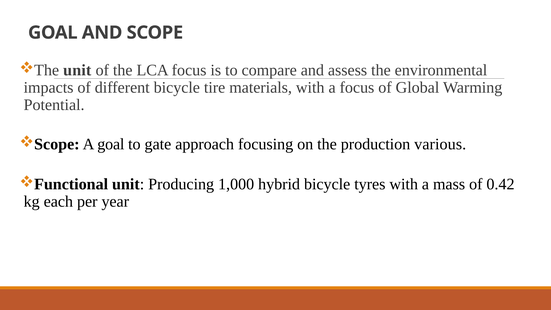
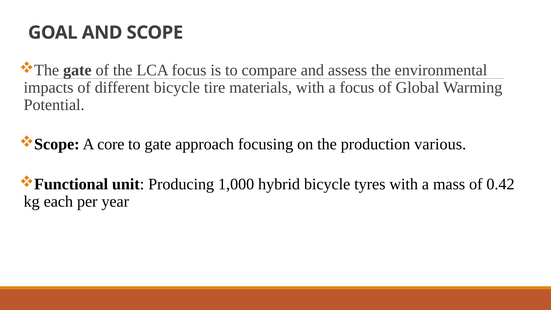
unit at (77, 70): unit -> gate
A goal: goal -> core
